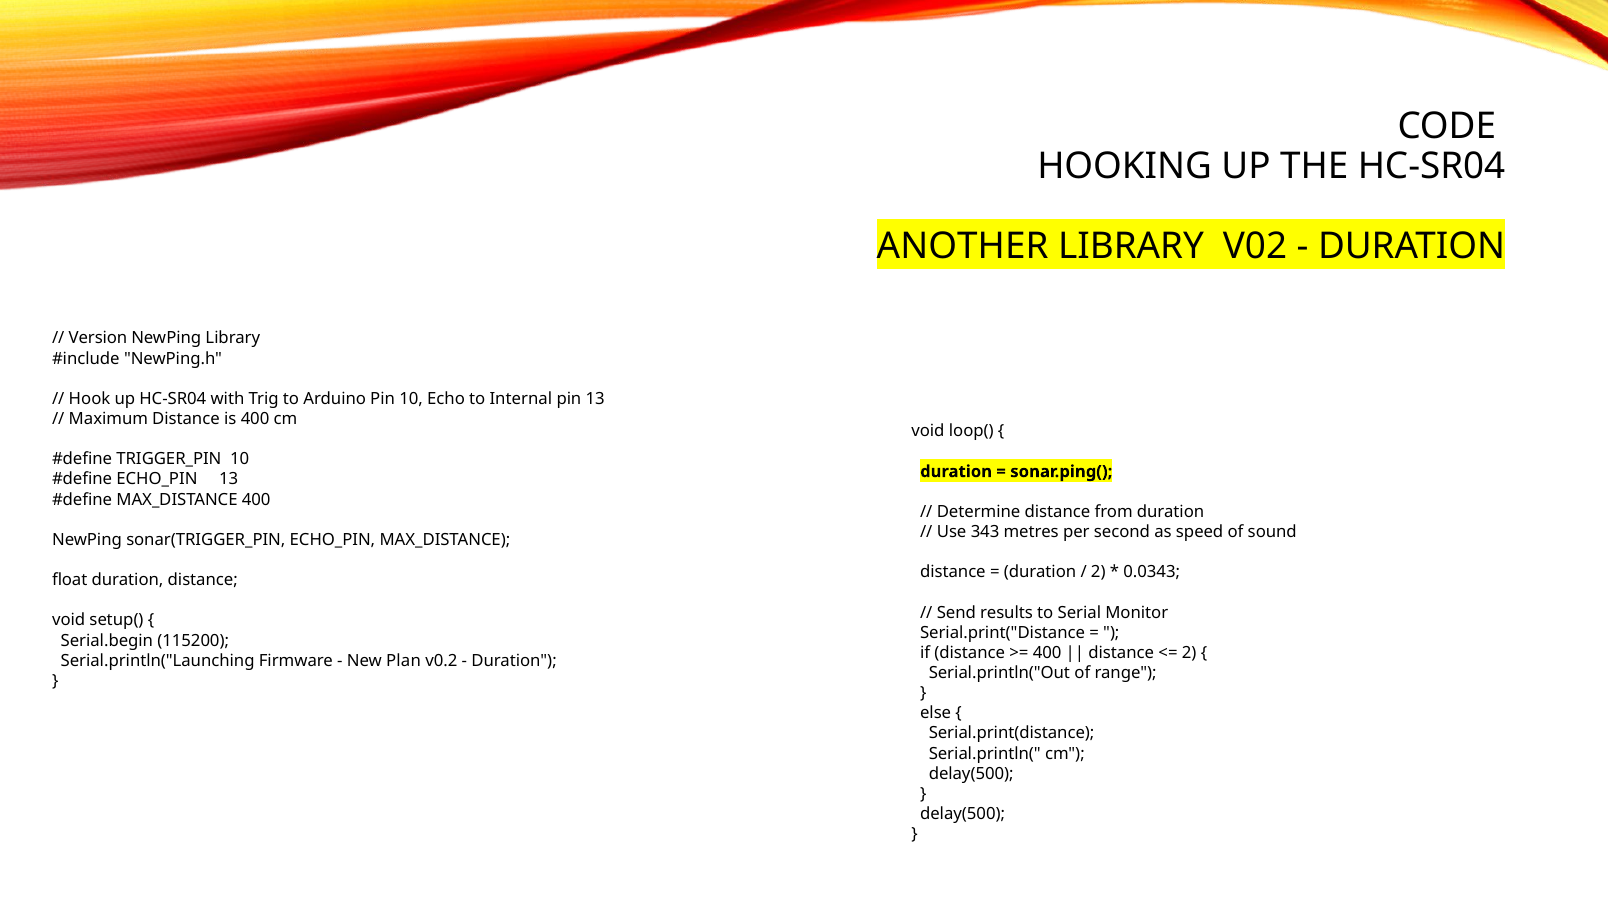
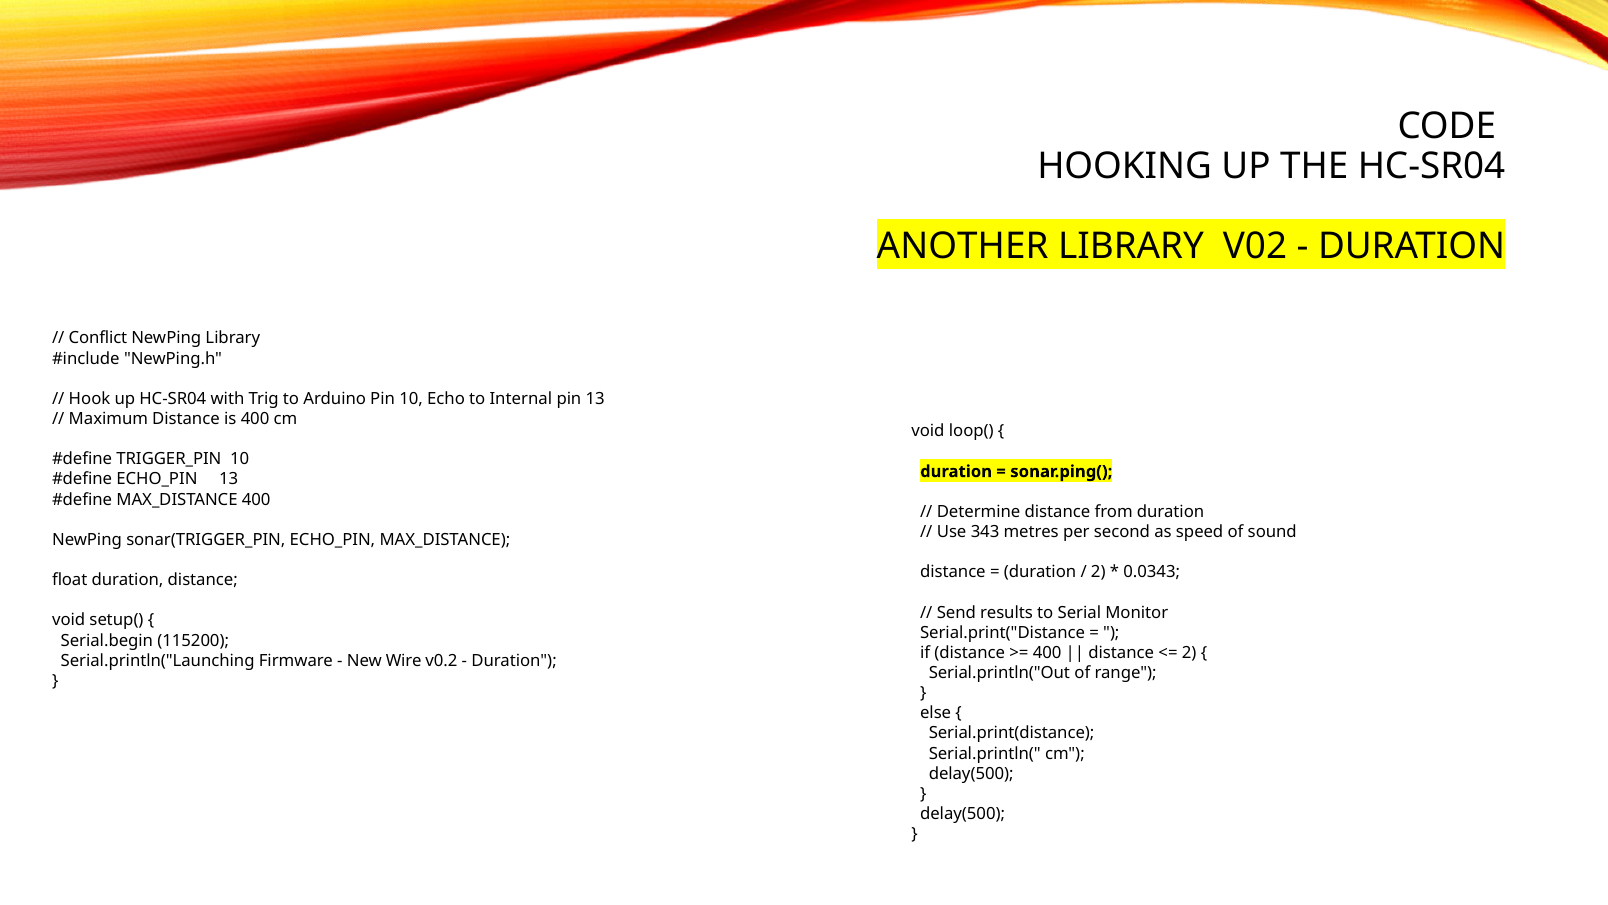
Version: Version -> Conflict
Plan: Plan -> Wire
